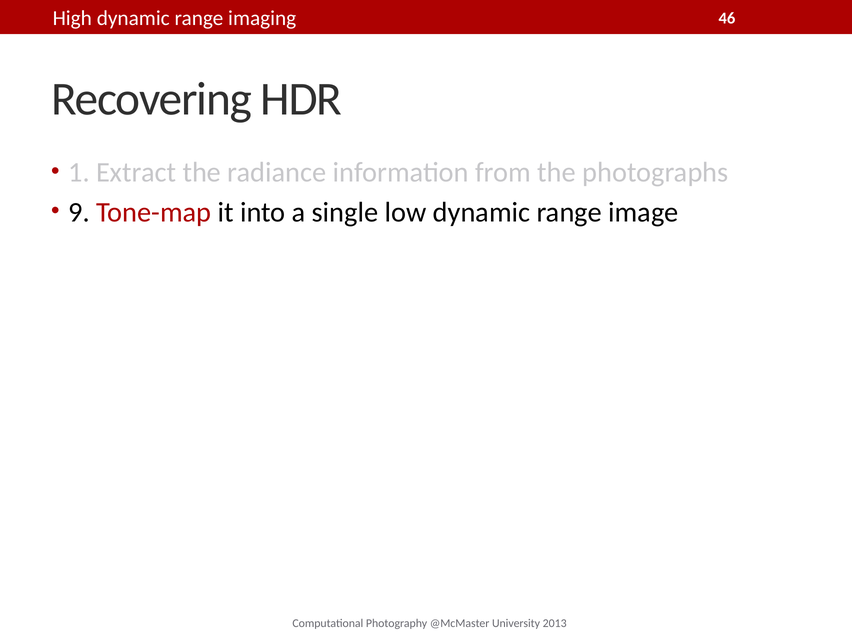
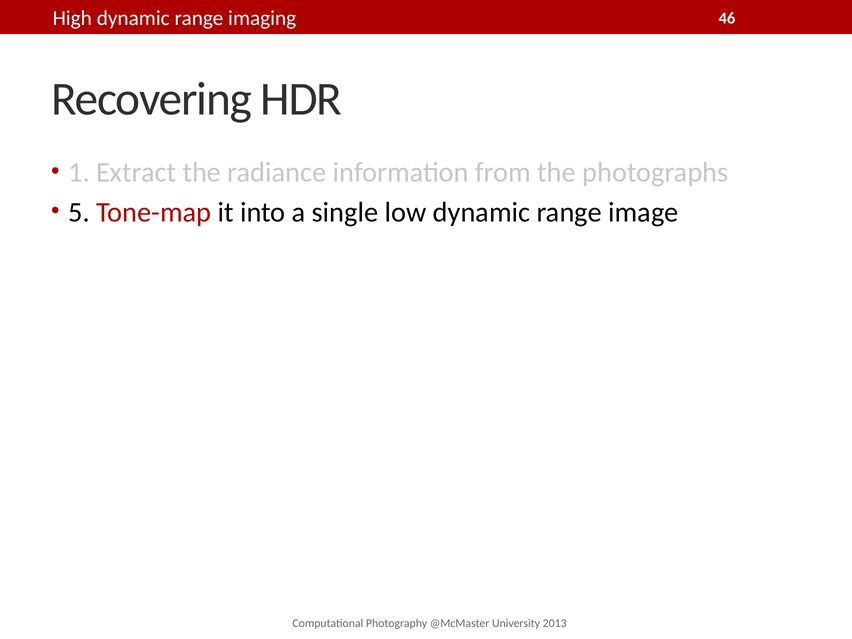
9: 9 -> 5
